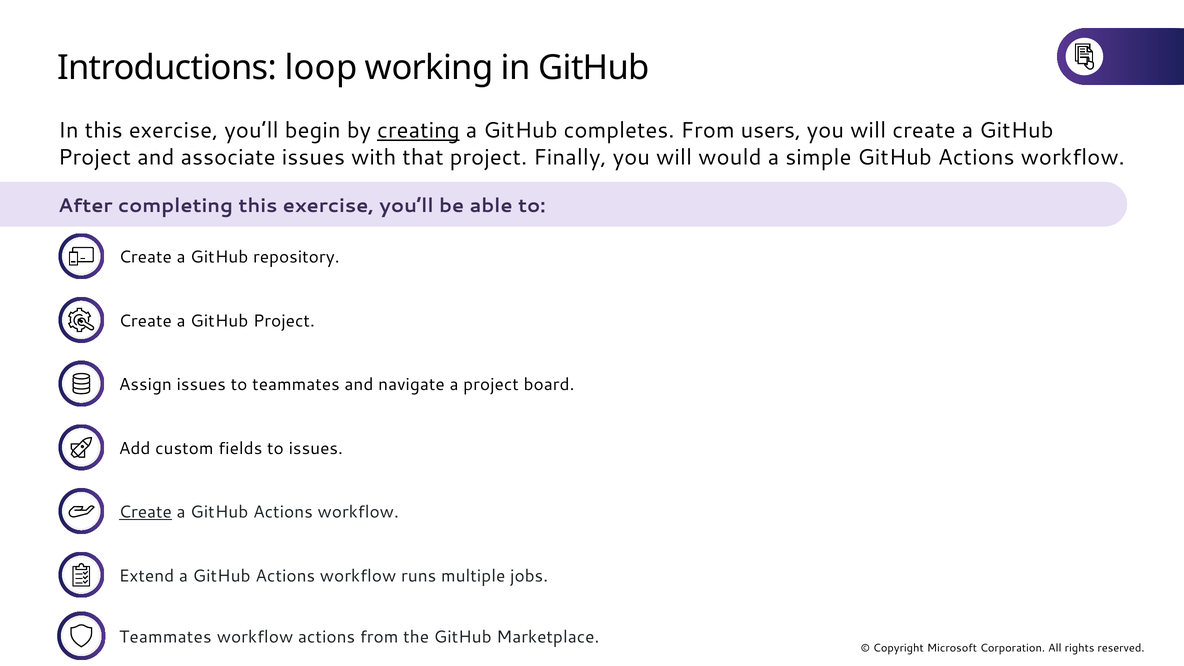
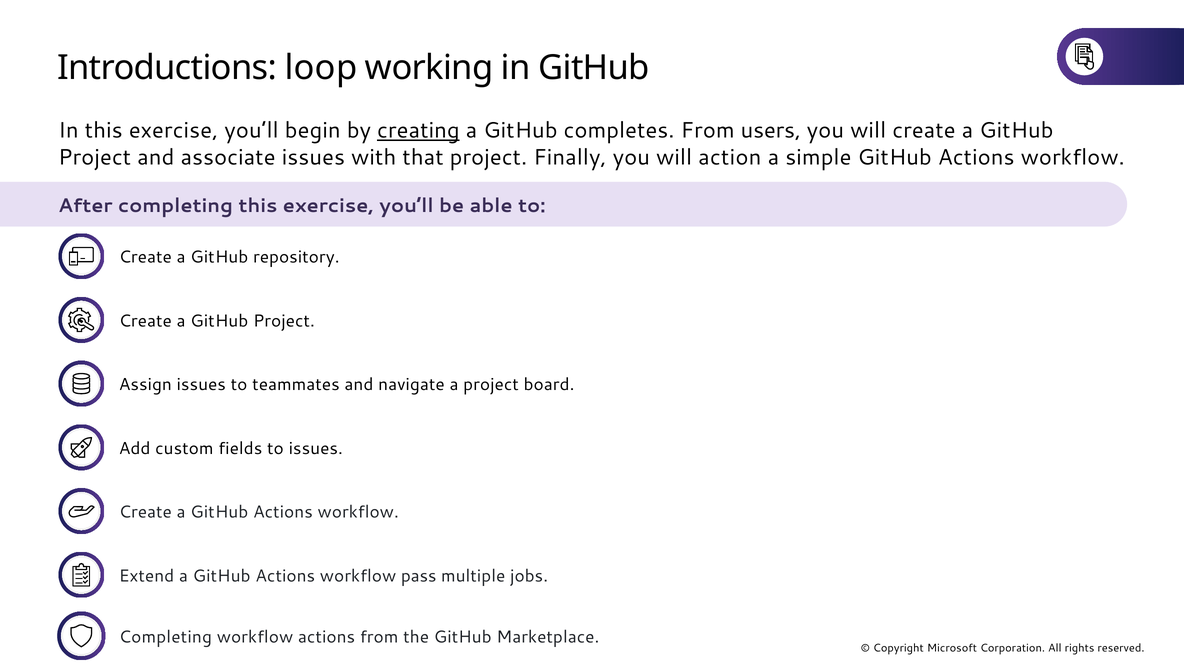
would: would -> action
Create at (145, 512) underline: present -> none
runs: runs -> pass
Teammates at (165, 637): Teammates -> Completing
